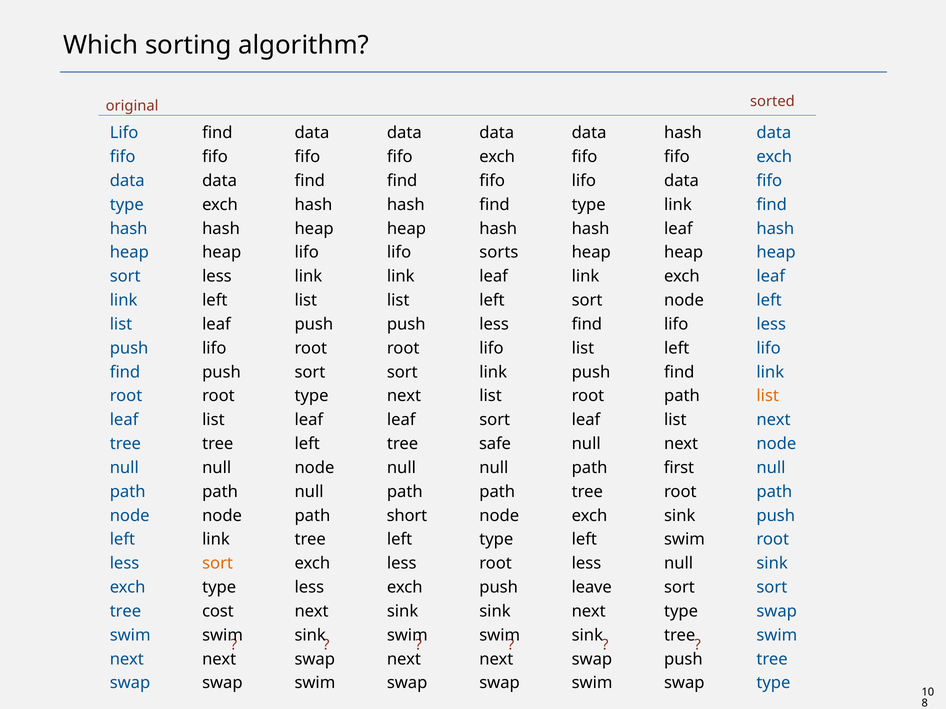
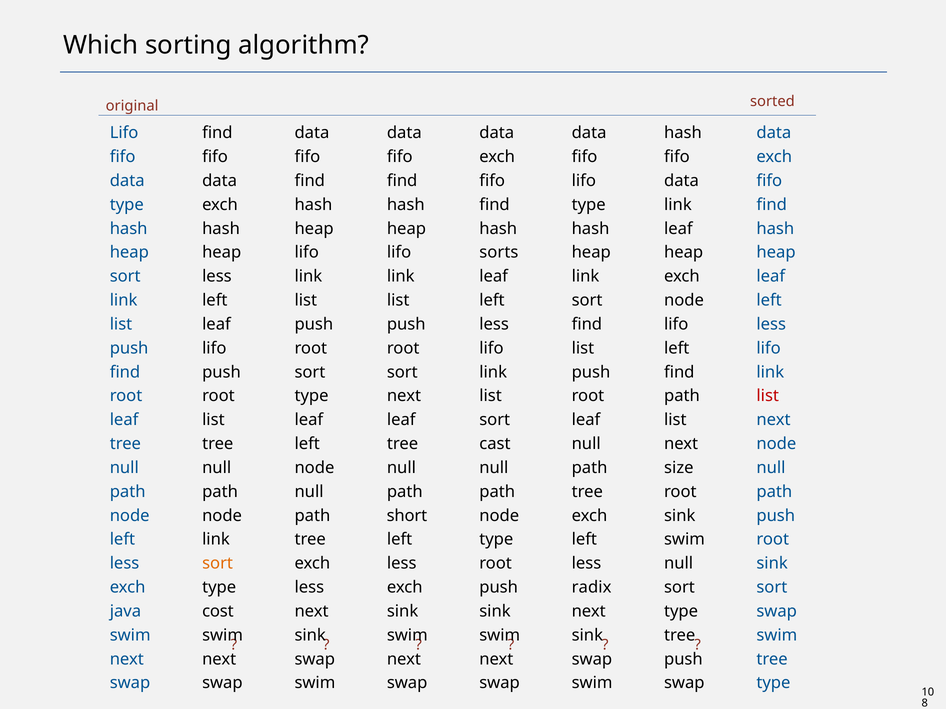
list at (768, 396) colour: orange -> red
safe: safe -> cast
first: first -> size
leave: leave -> radix
tree at (125, 612): tree -> java
